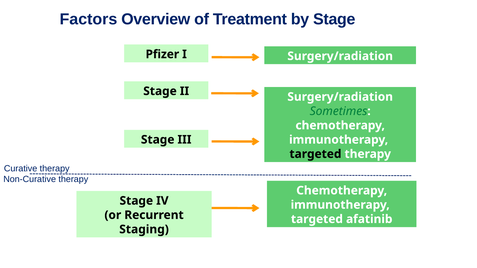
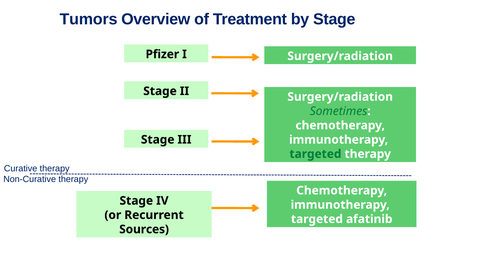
Factors: Factors -> Tumors
targeted at (315, 154) colour: black -> green
Staging: Staging -> Sources
